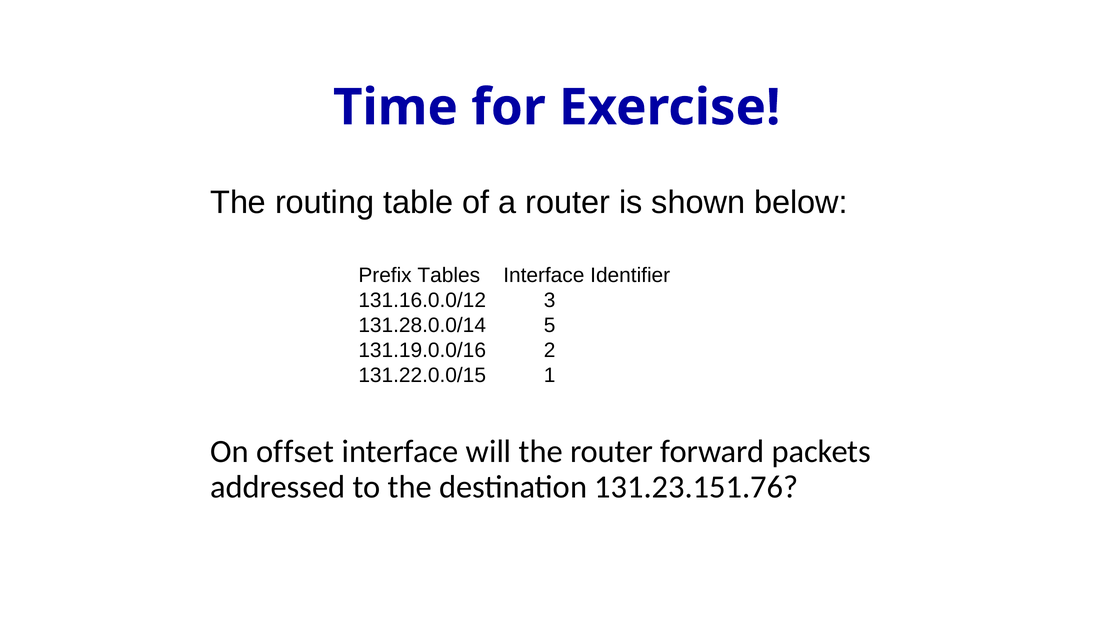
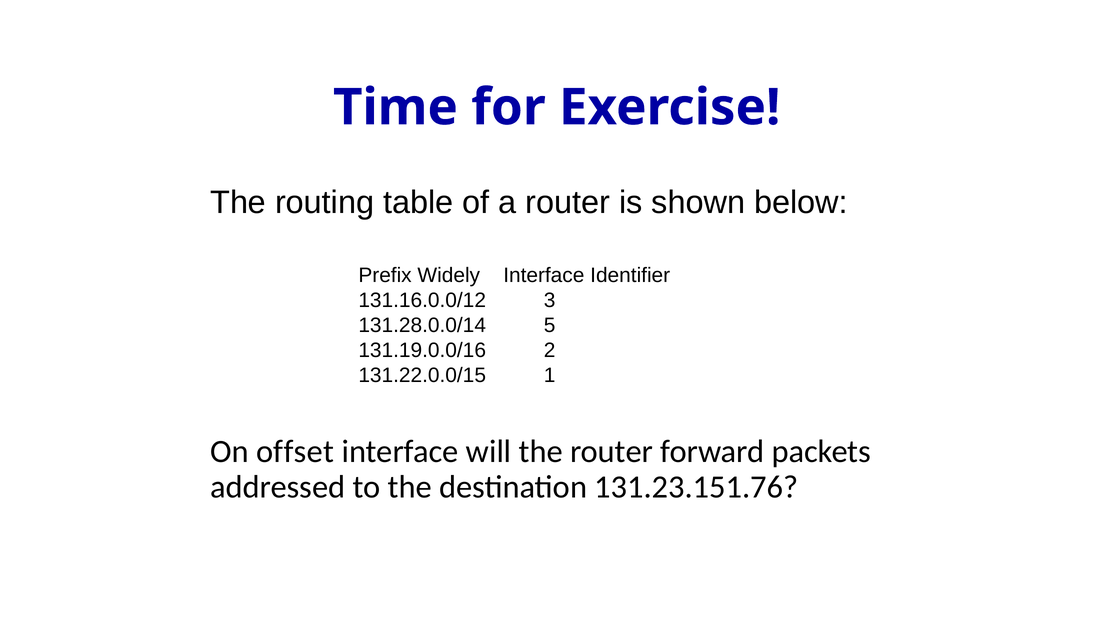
Tables: Tables -> Widely
